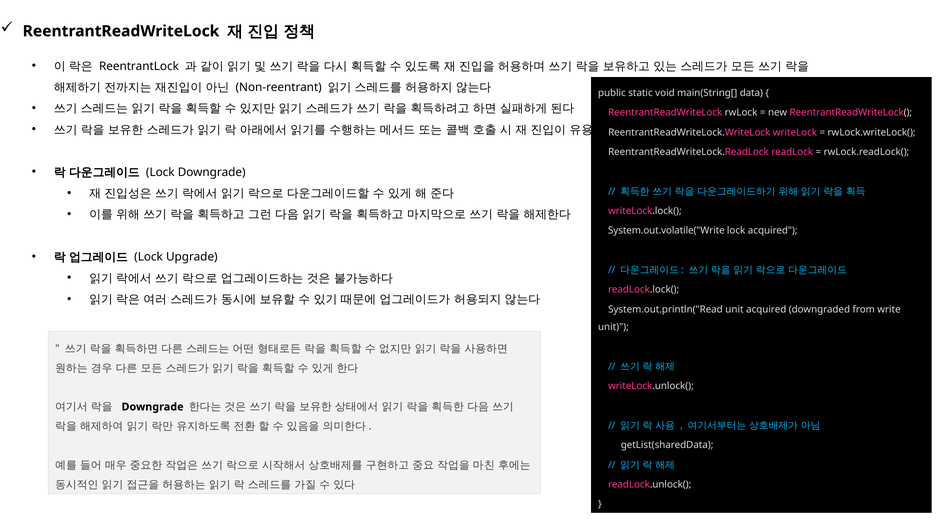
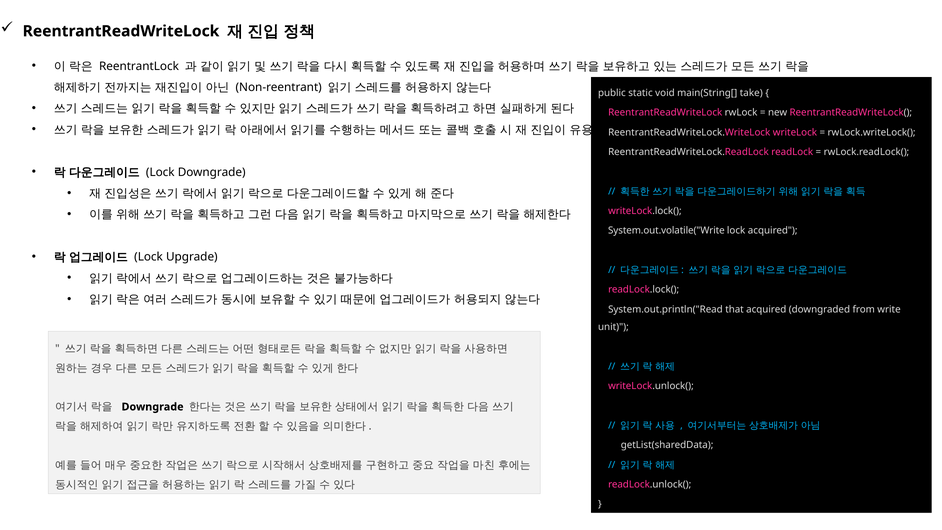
data: data -> take
System.out.println("Read unit: unit -> that
